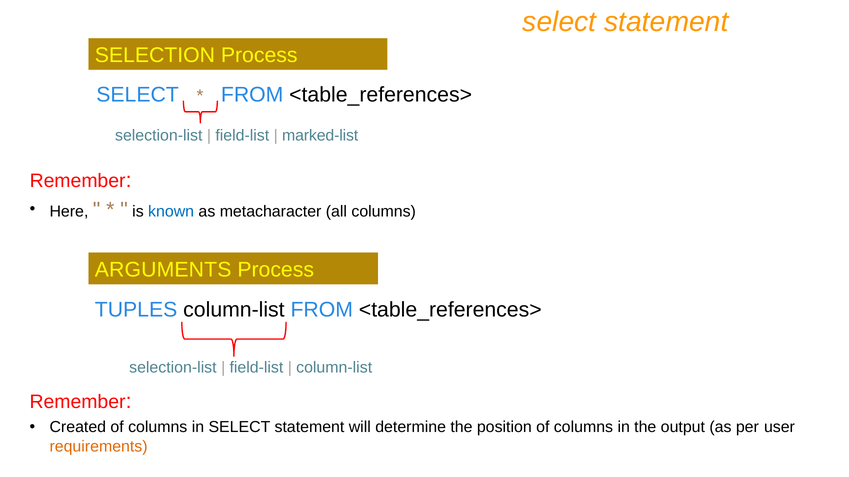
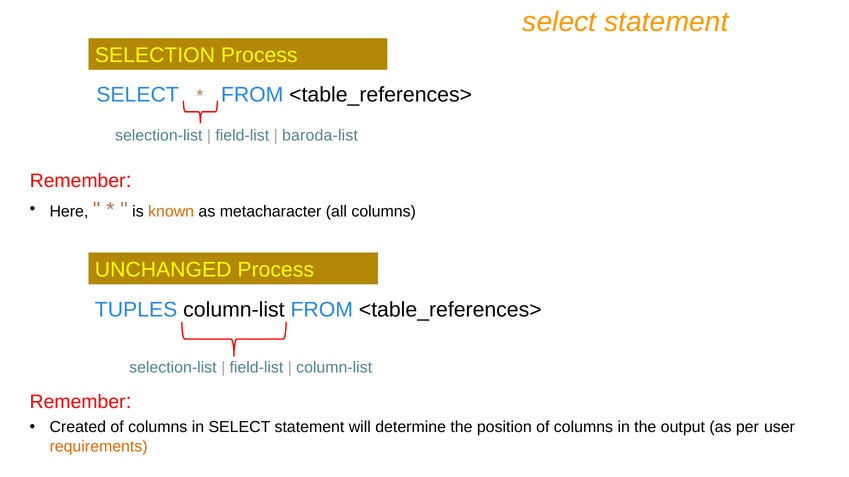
marked-list: marked-list -> baroda-list
known colour: blue -> orange
ARGUMENTS: ARGUMENTS -> UNCHANGED
